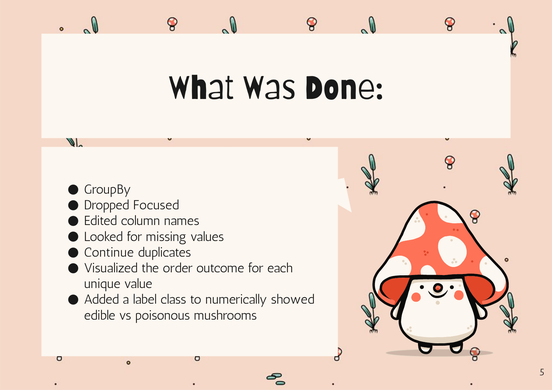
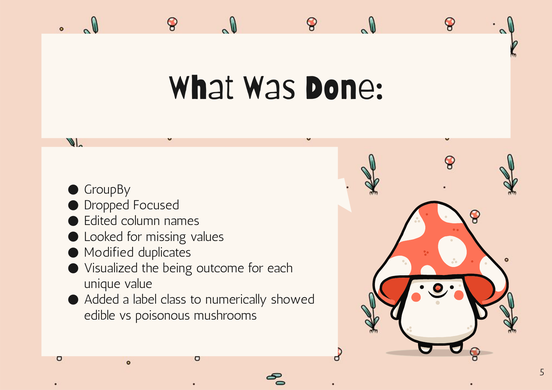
Continue: Continue -> Modified
order: order -> being
